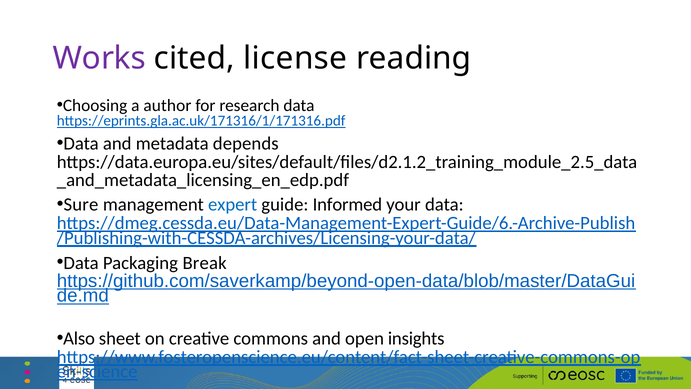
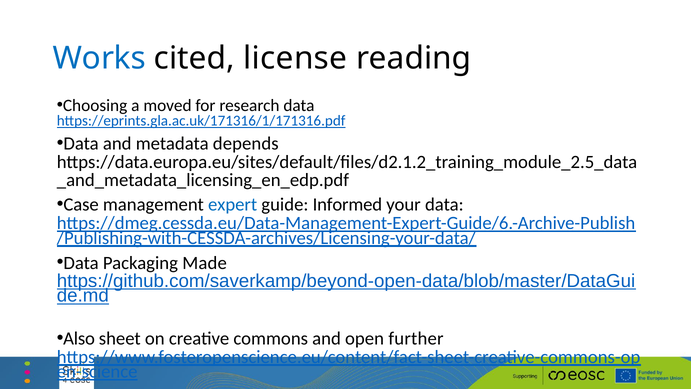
Works colour: purple -> blue
author: author -> moved
Sure: Sure -> Case
Break: Break -> Made
insights: insights -> further
